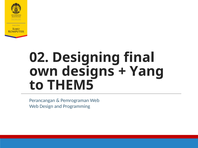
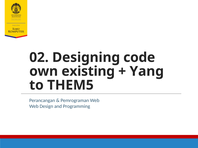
final: final -> code
designs: designs -> existing
